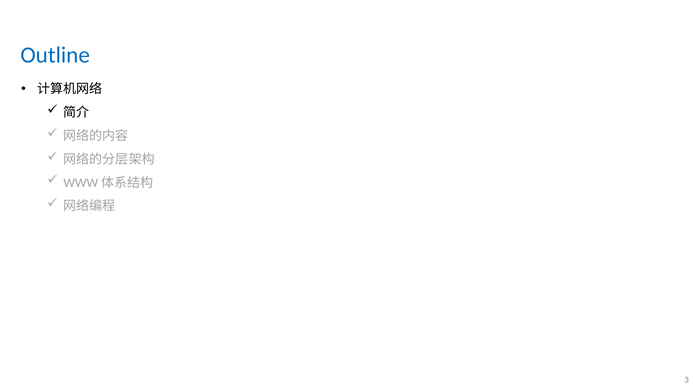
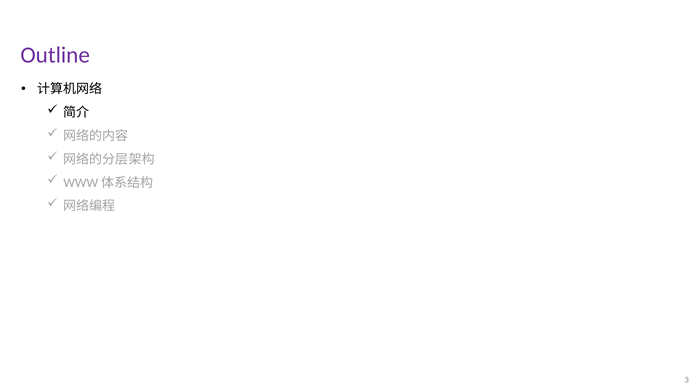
Outline colour: blue -> purple
